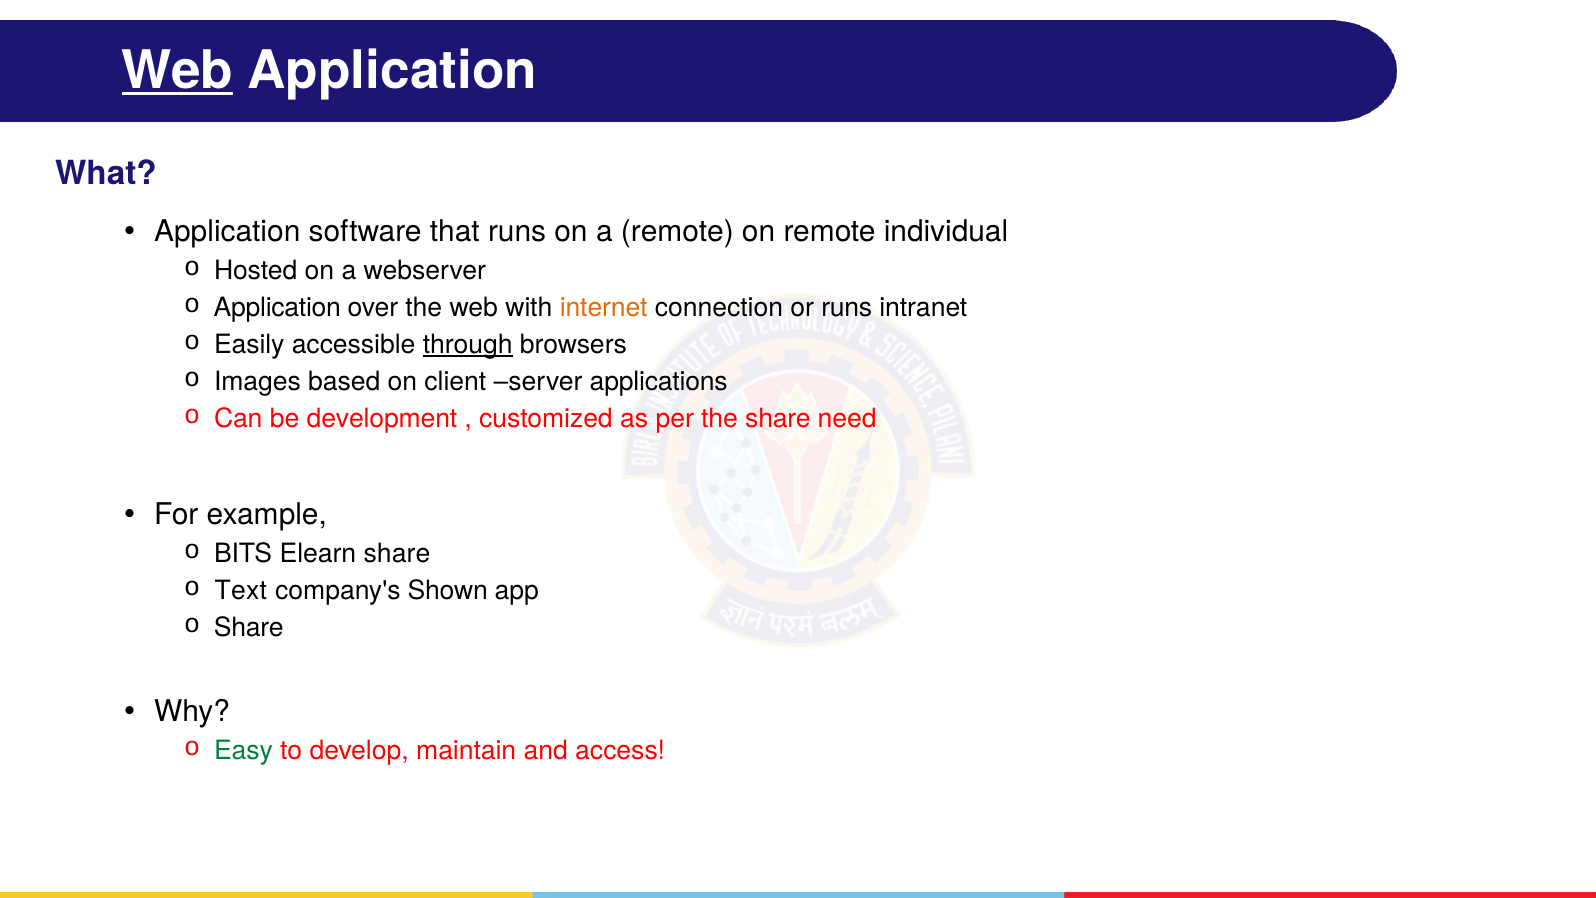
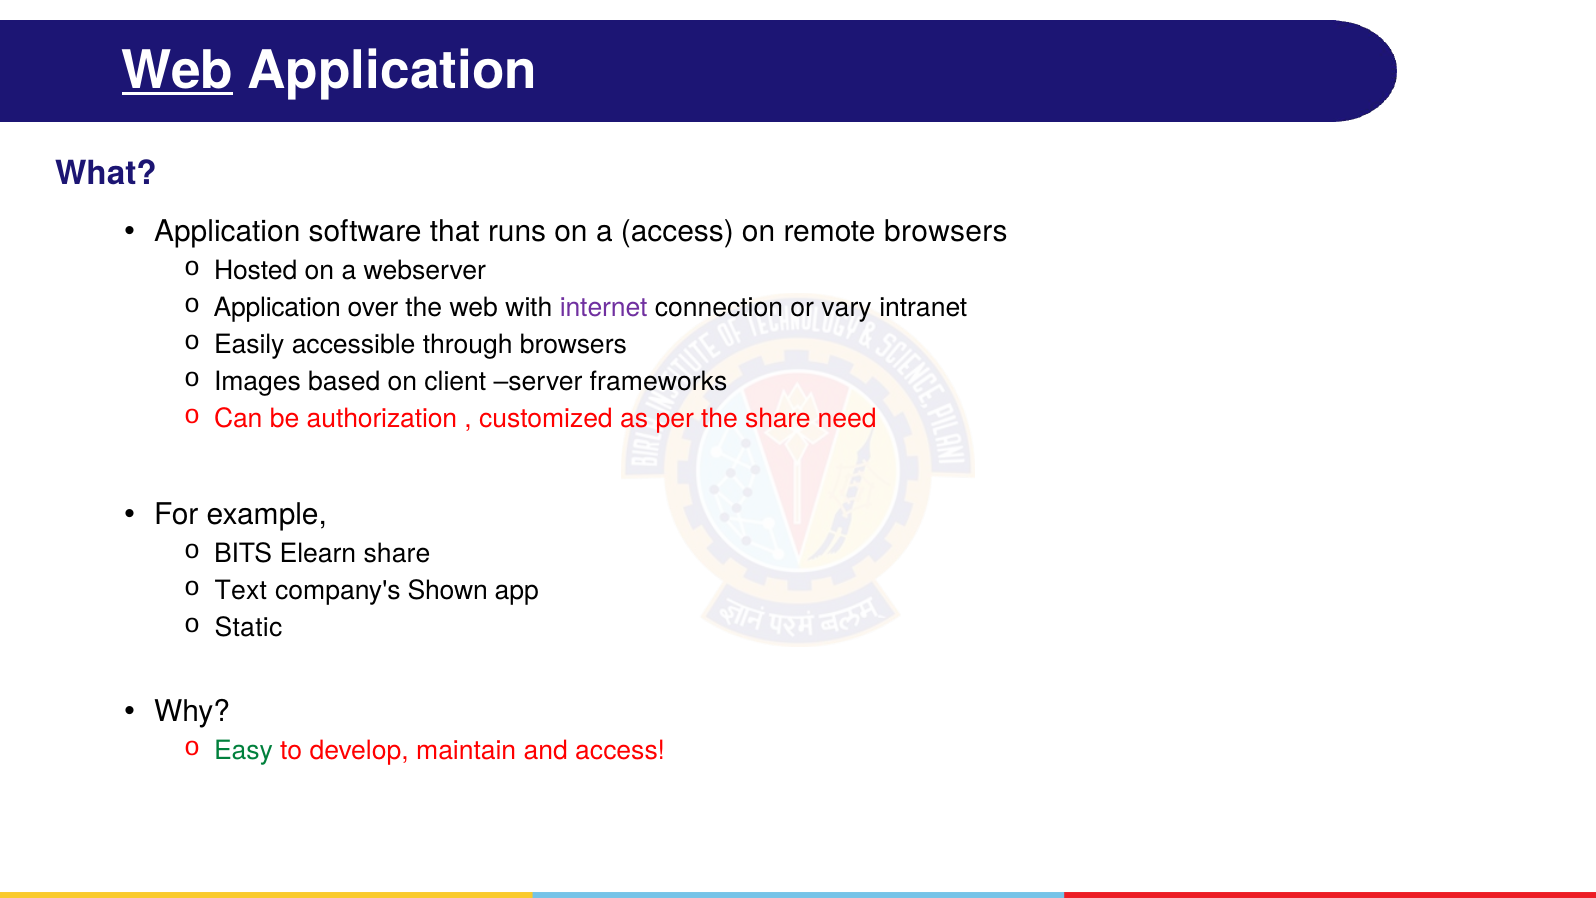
a remote: remote -> access
remote individual: individual -> browsers
internet colour: orange -> purple
or runs: runs -> vary
through underline: present -> none
applications: applications -> frameworks
development: development -> authorization
Share at (249, 627): Share -> Static
